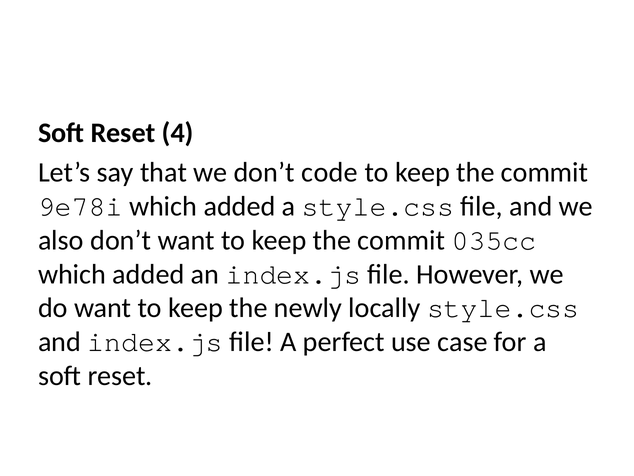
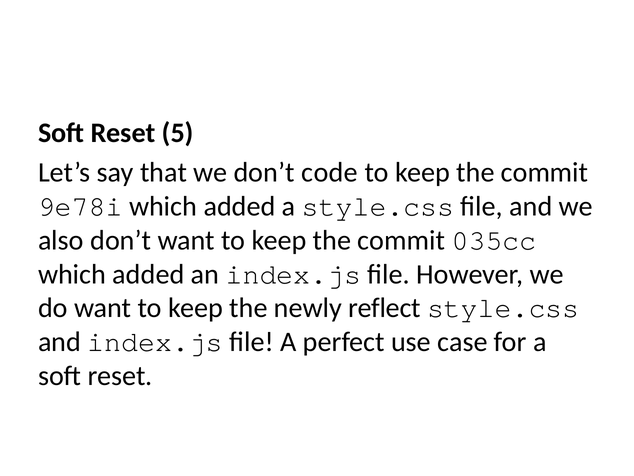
4: 4 -> 5
locally: locally -> reflect
